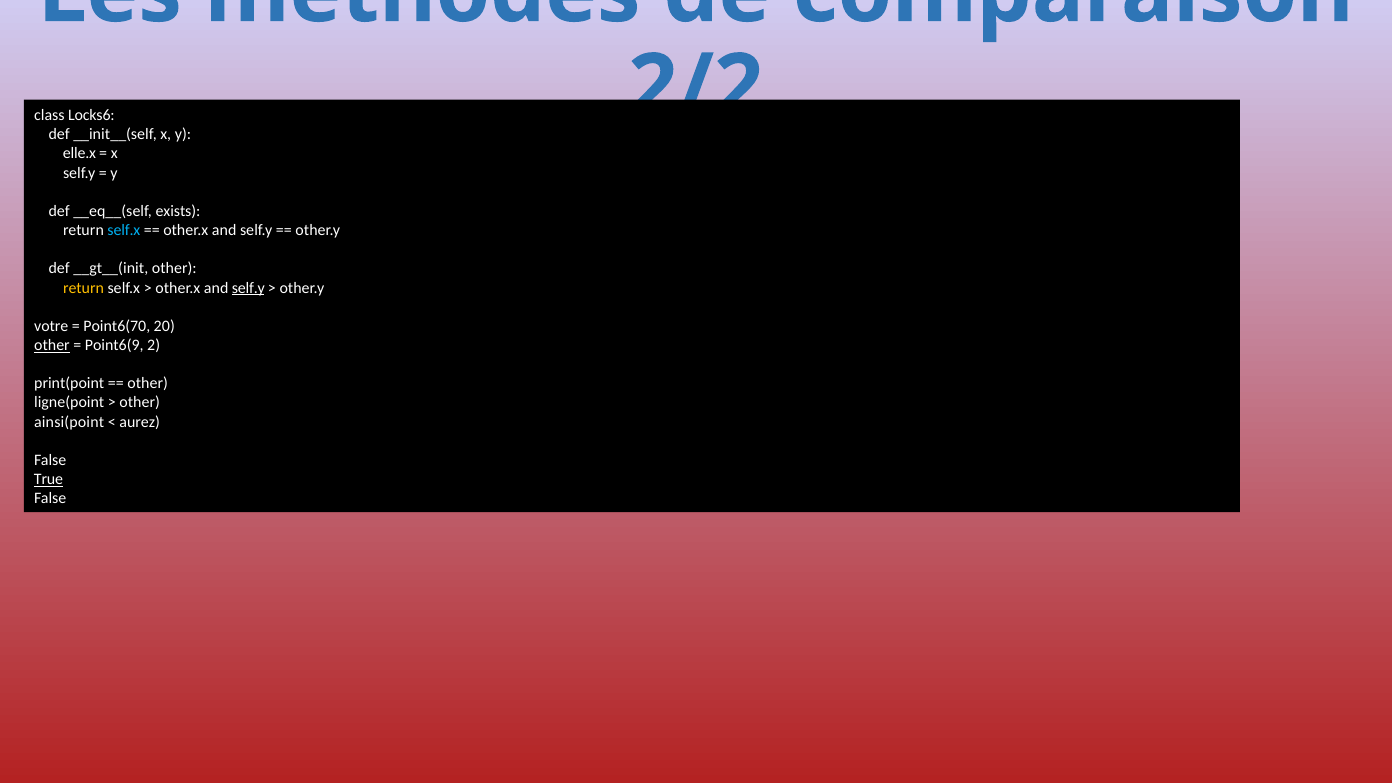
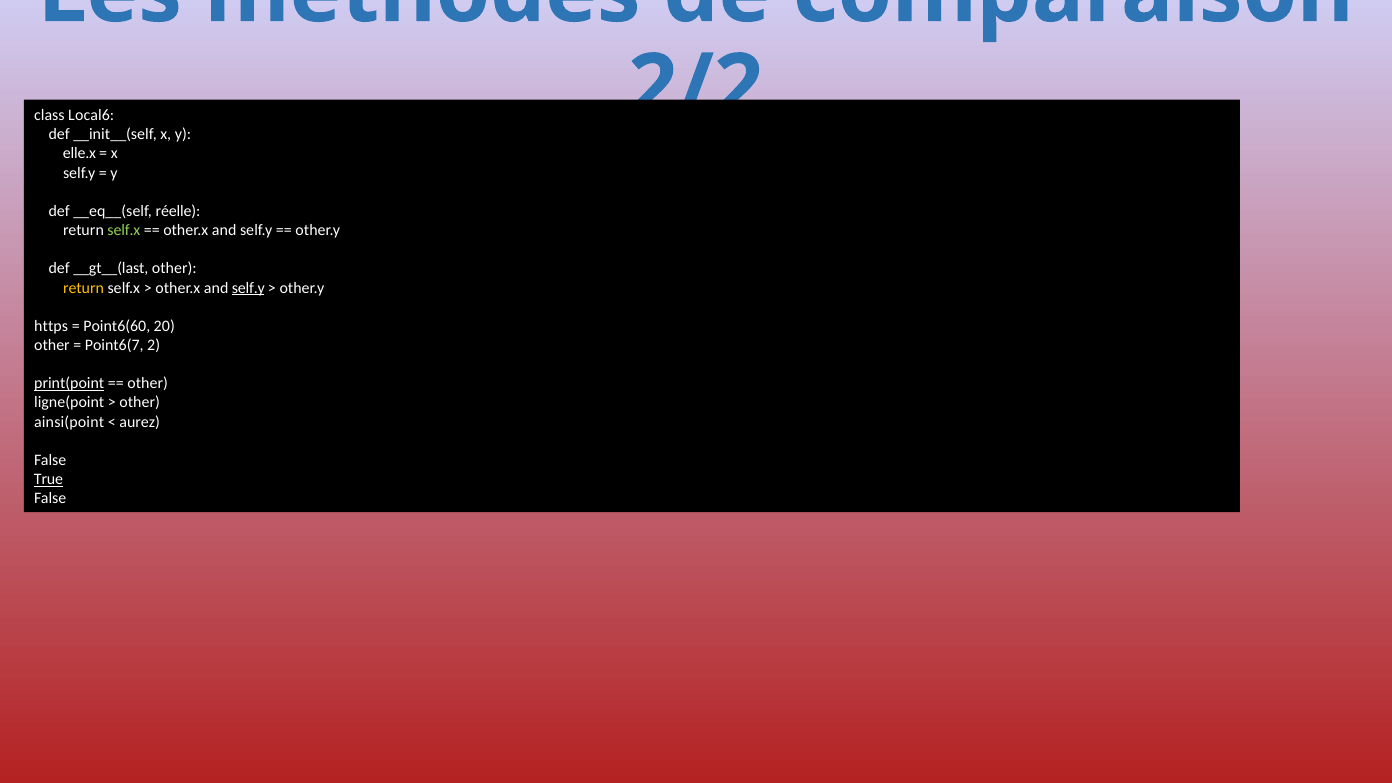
Locks6: Locks6 -> Local6
exists: exists -> réelle
self.x at (124, 230) colour: light blue -> light green
__gt__(init: __gt__(init -> __gt__(last
votre: votre -> https
Point6(70: Point6(70 -> Point6(60
other at (52, 345) underline: present -> none
Point6(9: Point6(9 -> Point6(7
print(point underline: none -> present
